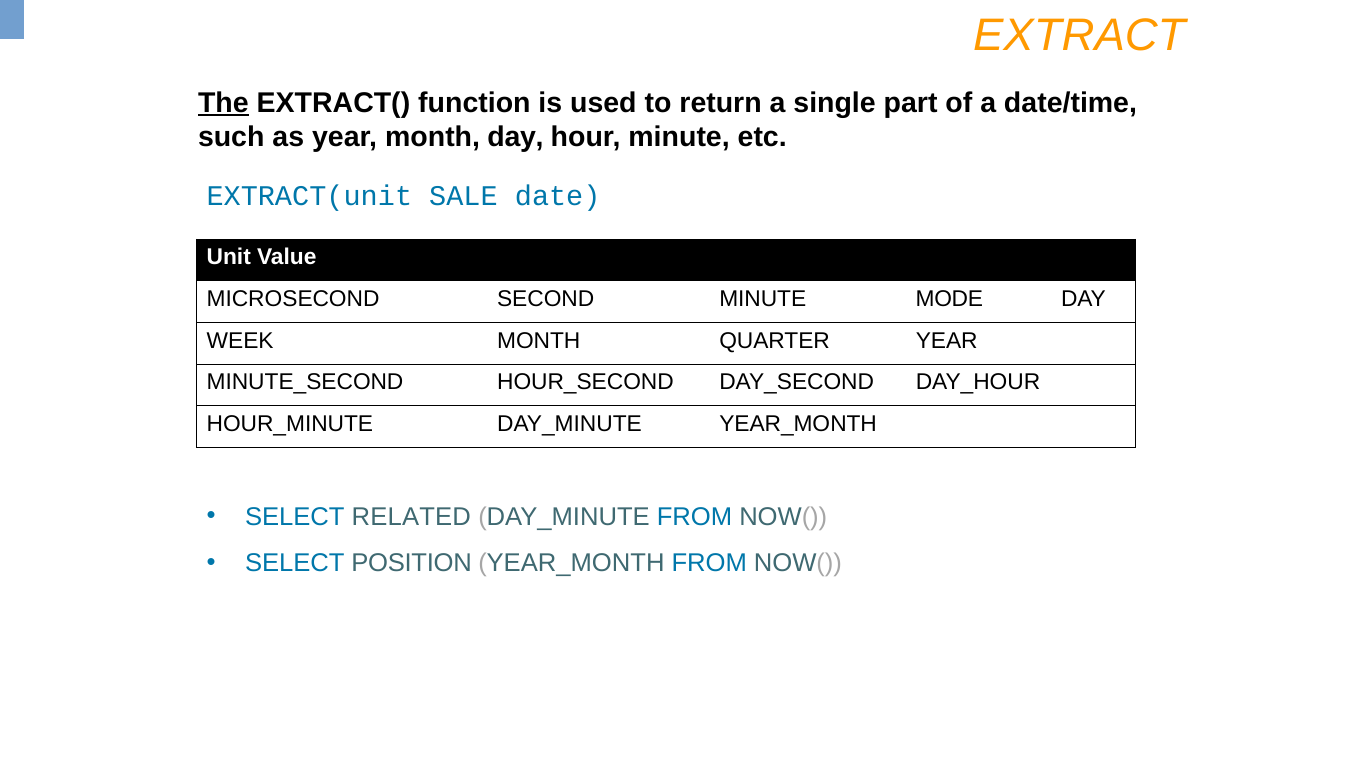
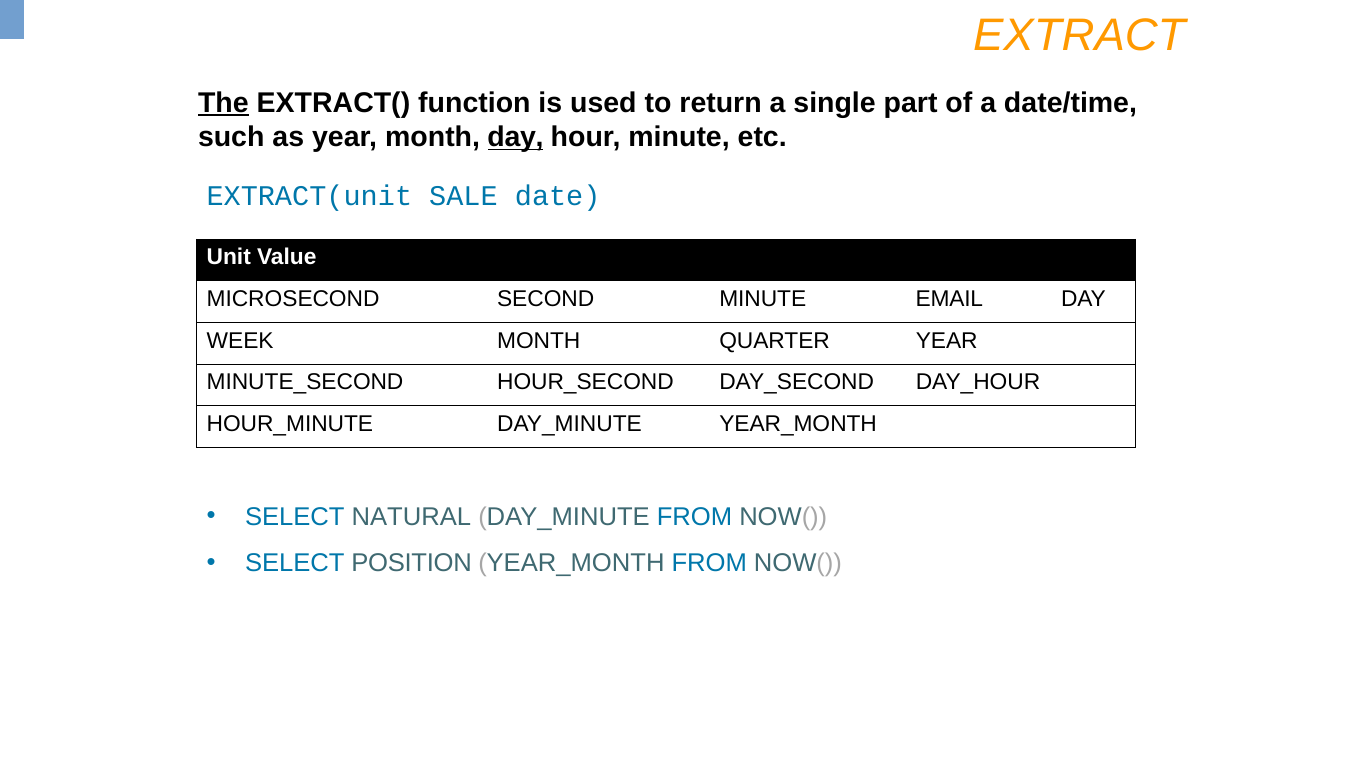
day at (515, 137) underline: none -> present
MODE: MODE -> EMAIL
RELATED: RELATED -> NATURAL
